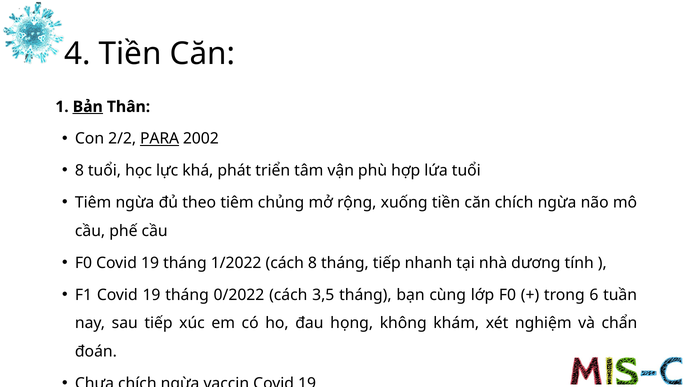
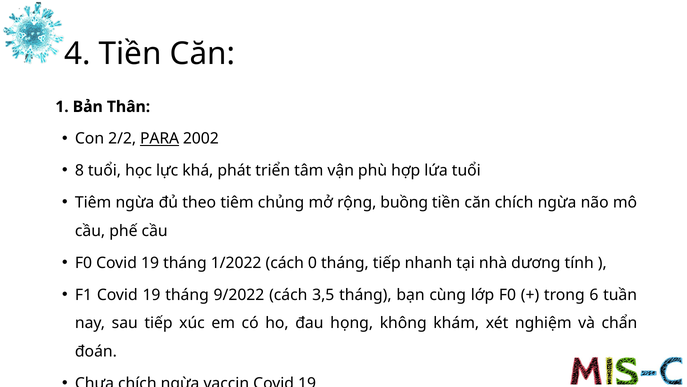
Bản underline: present -> none
xuống: xuống -> buồng
cách 8: 8 -> 0
0/2022: 0/2022 -> 9/2022
